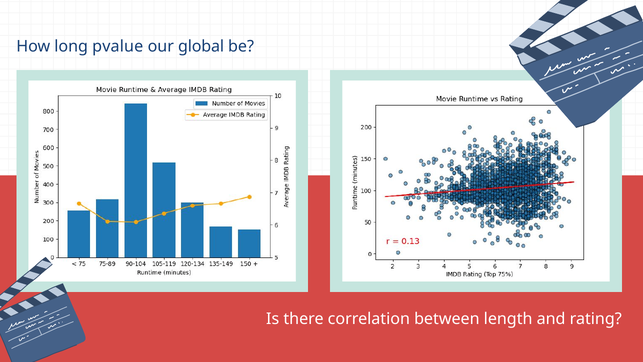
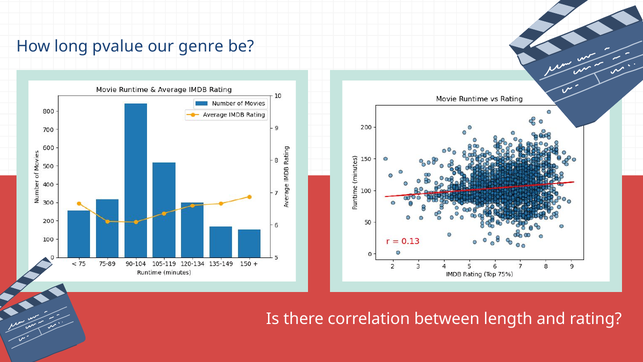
global: global -> genre
